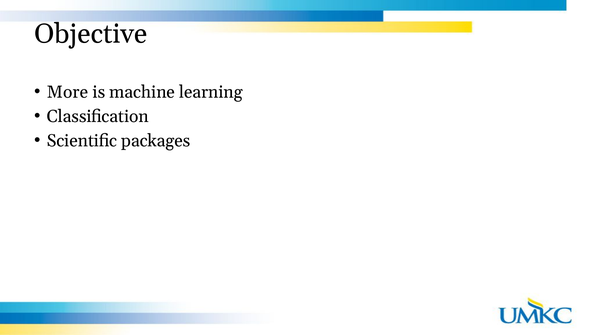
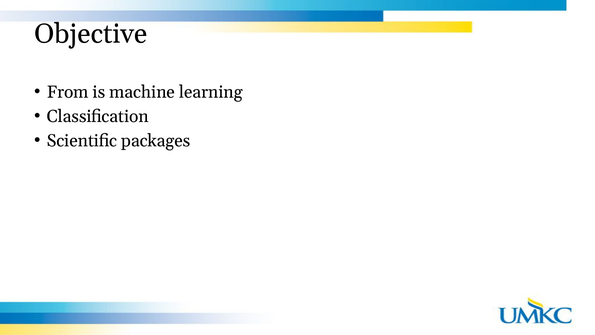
More: More -> From
